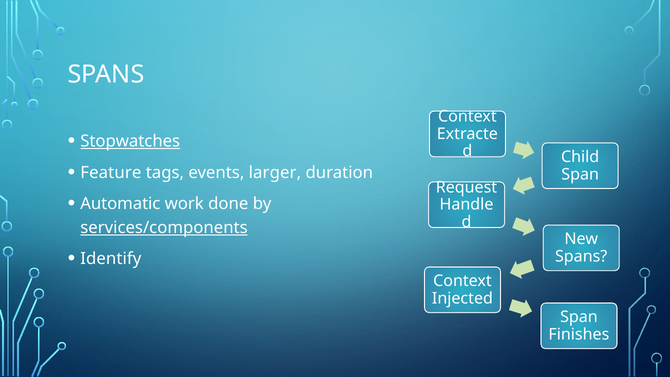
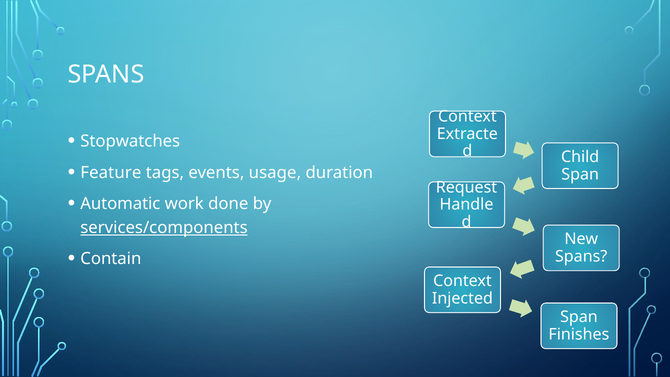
Stopwatches underline: present -> none
larger: larger -> usage
Identify: Identify -> Contain
